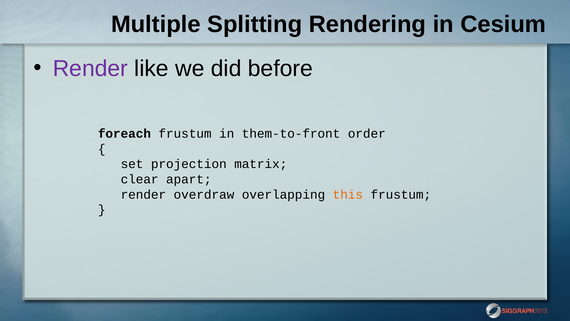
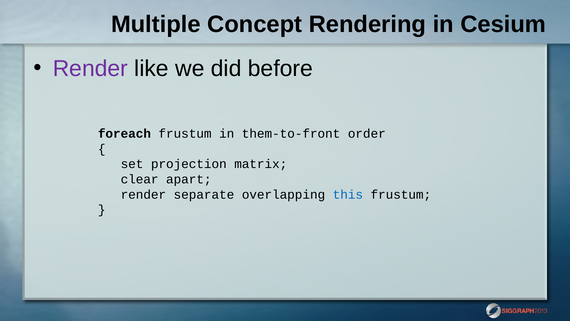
Splitting: Splitting -> Concept
overdraw: overdraw -> separate
this colour: orange -> blue
